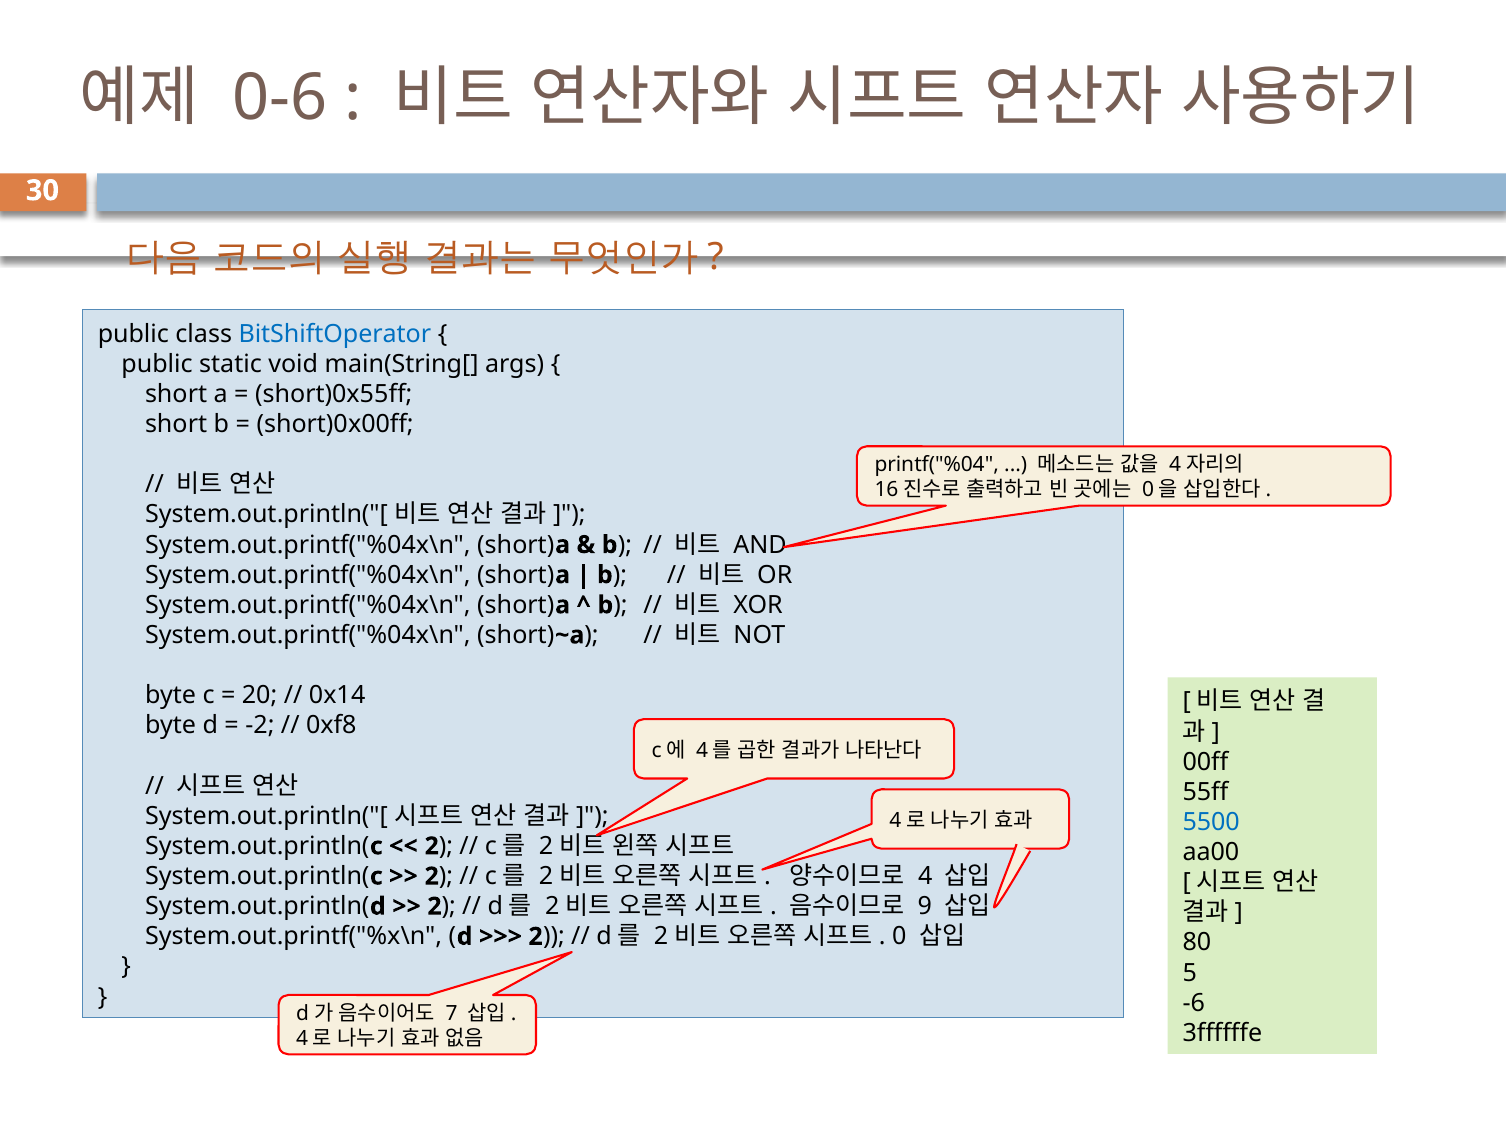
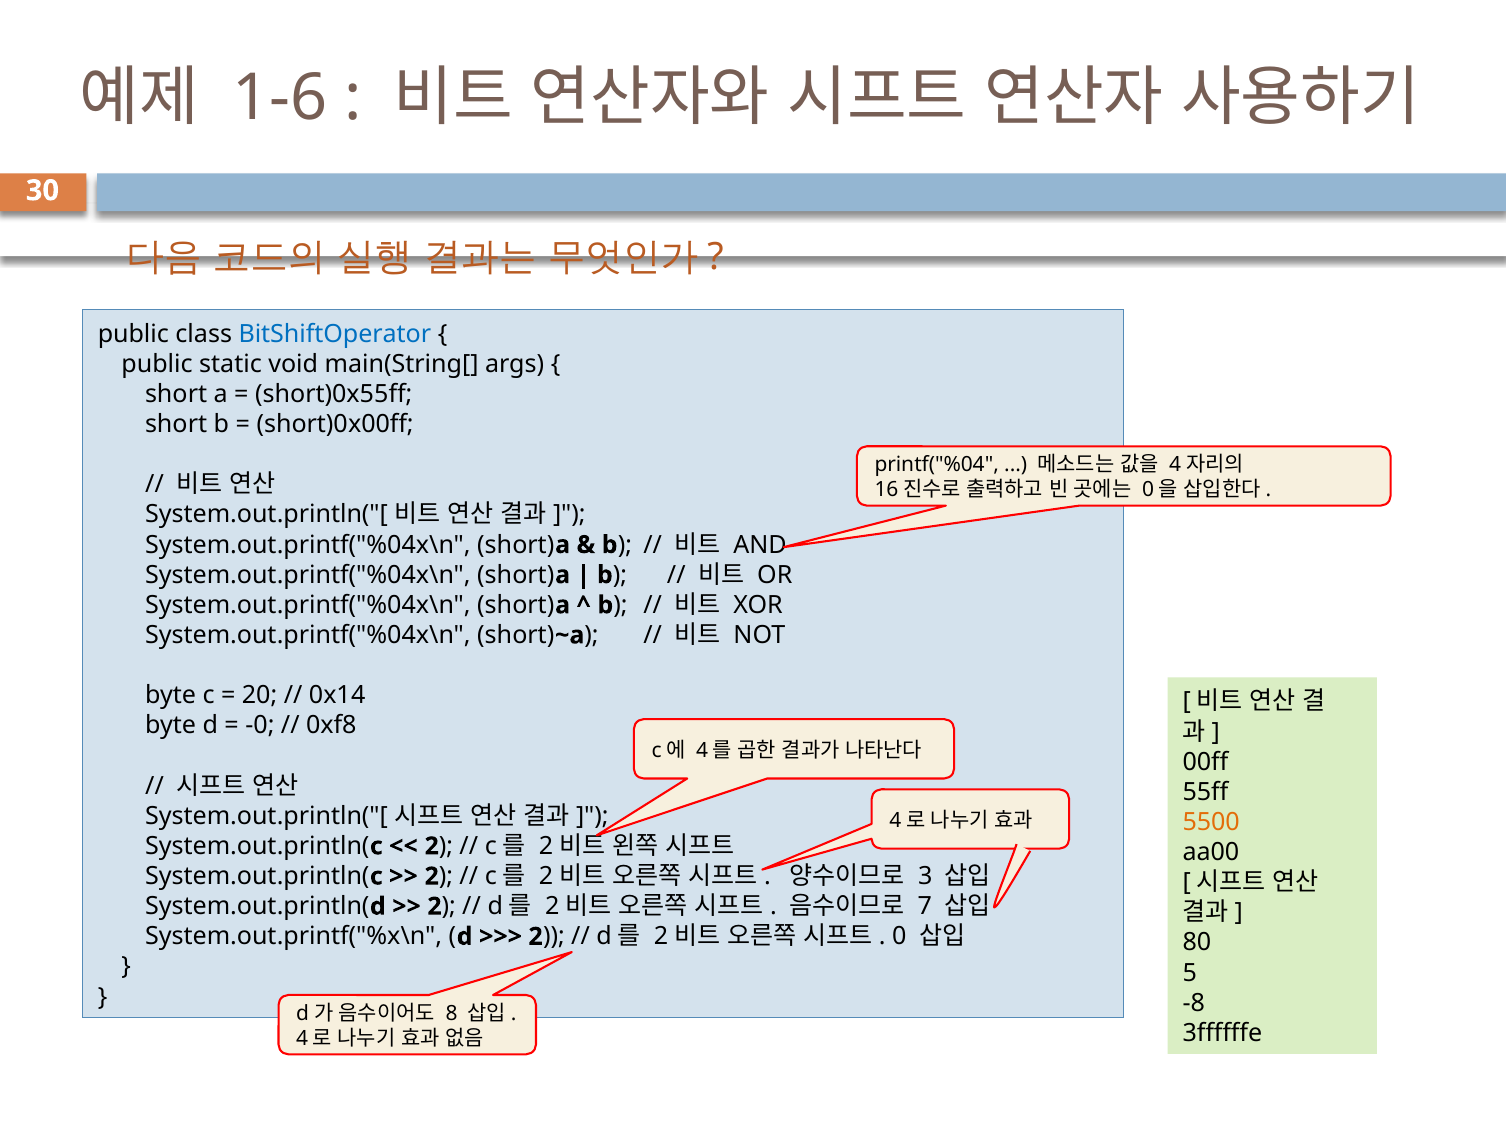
0-6: 0-6 -> 1-6
-2: -2 -> -0
5500 colour: blue -> orange
4: 4 -> 3
9: 9 -> 7
-6: -6 -> -8
7: 7 -> 8
